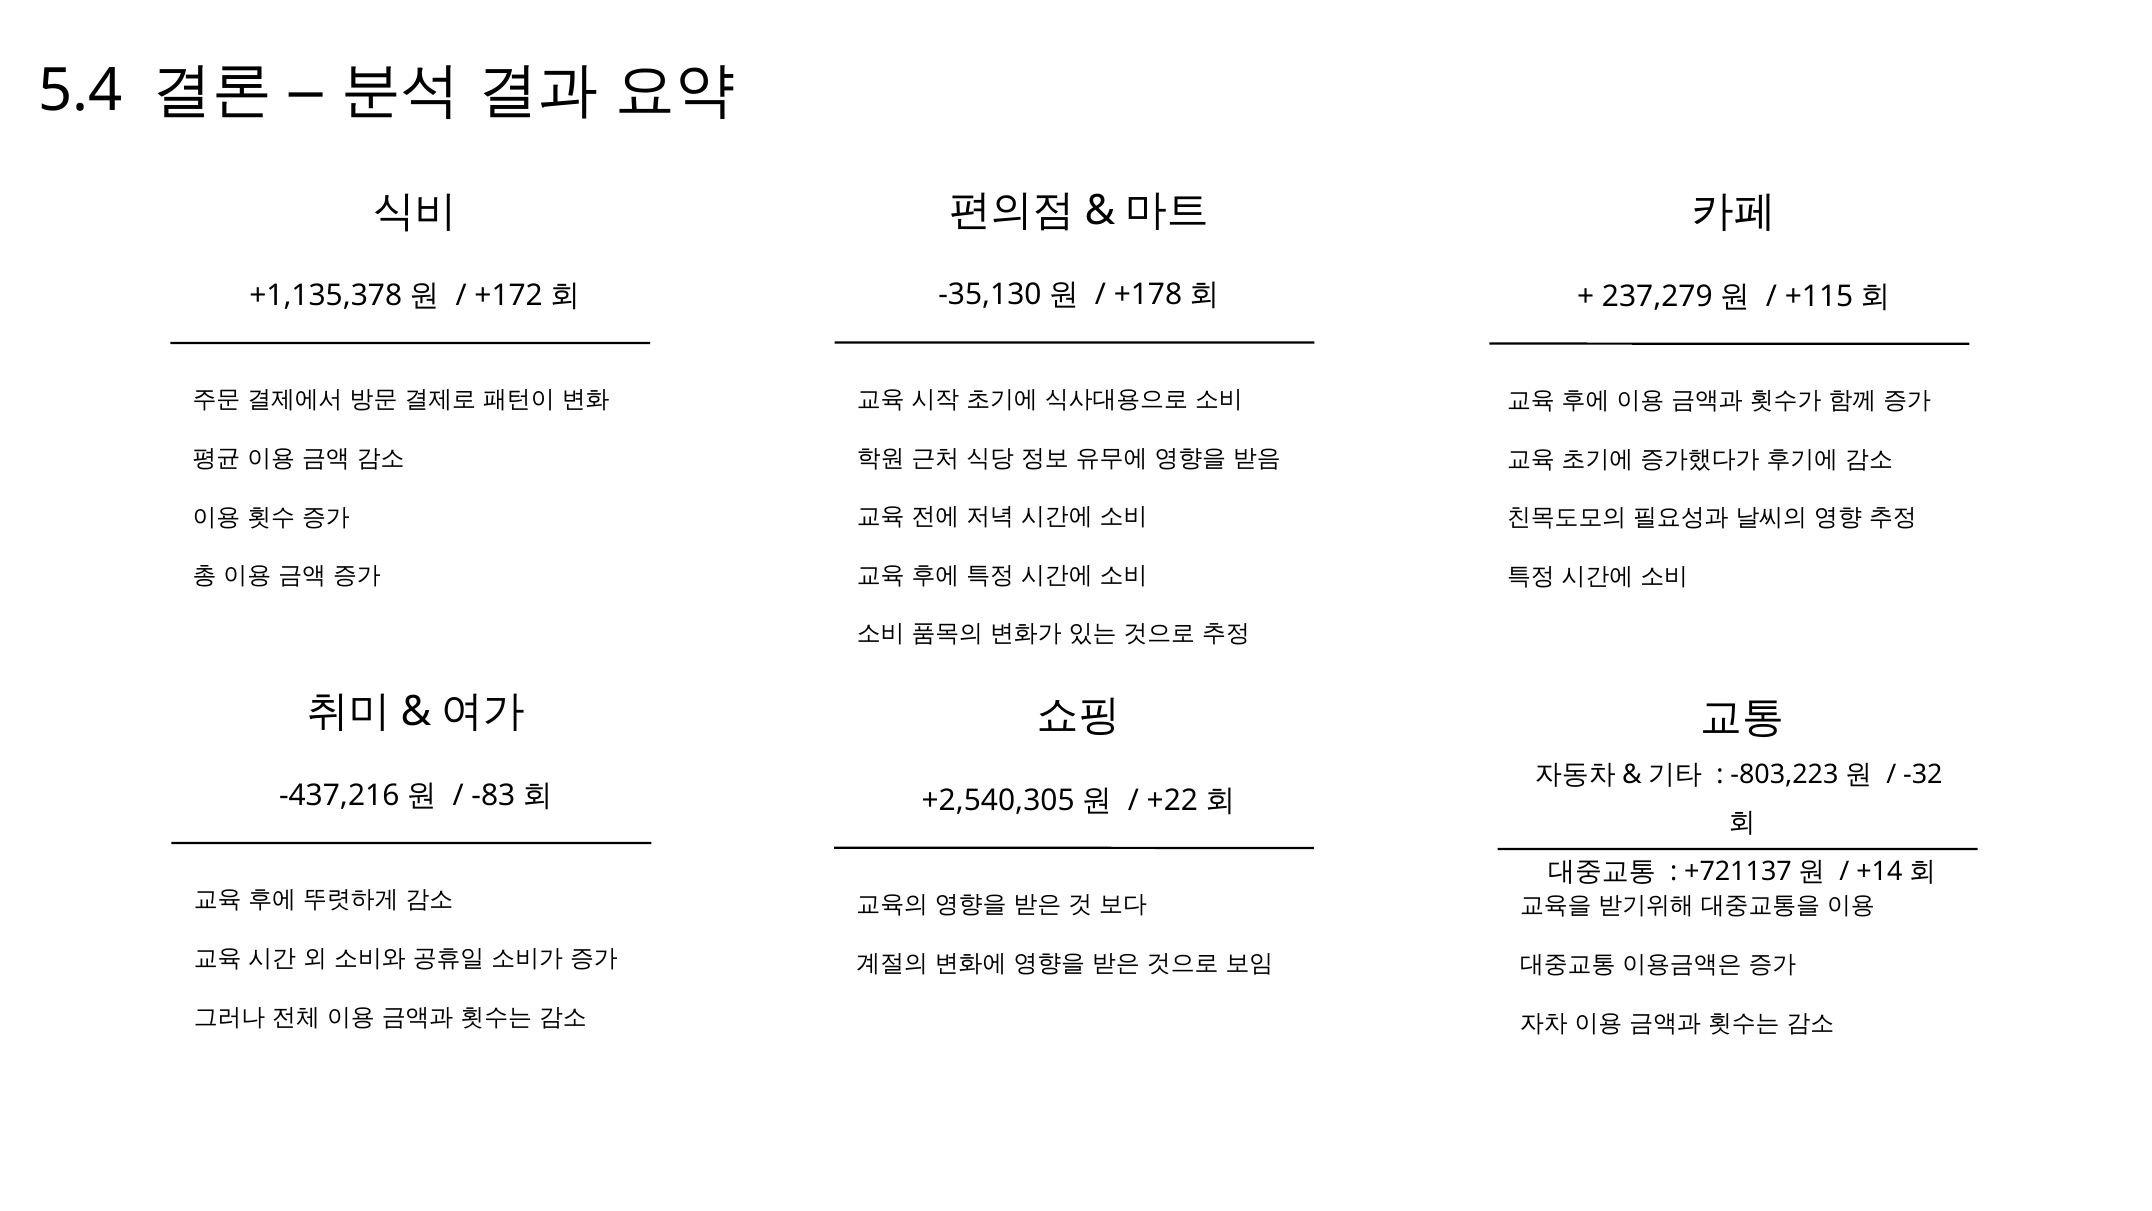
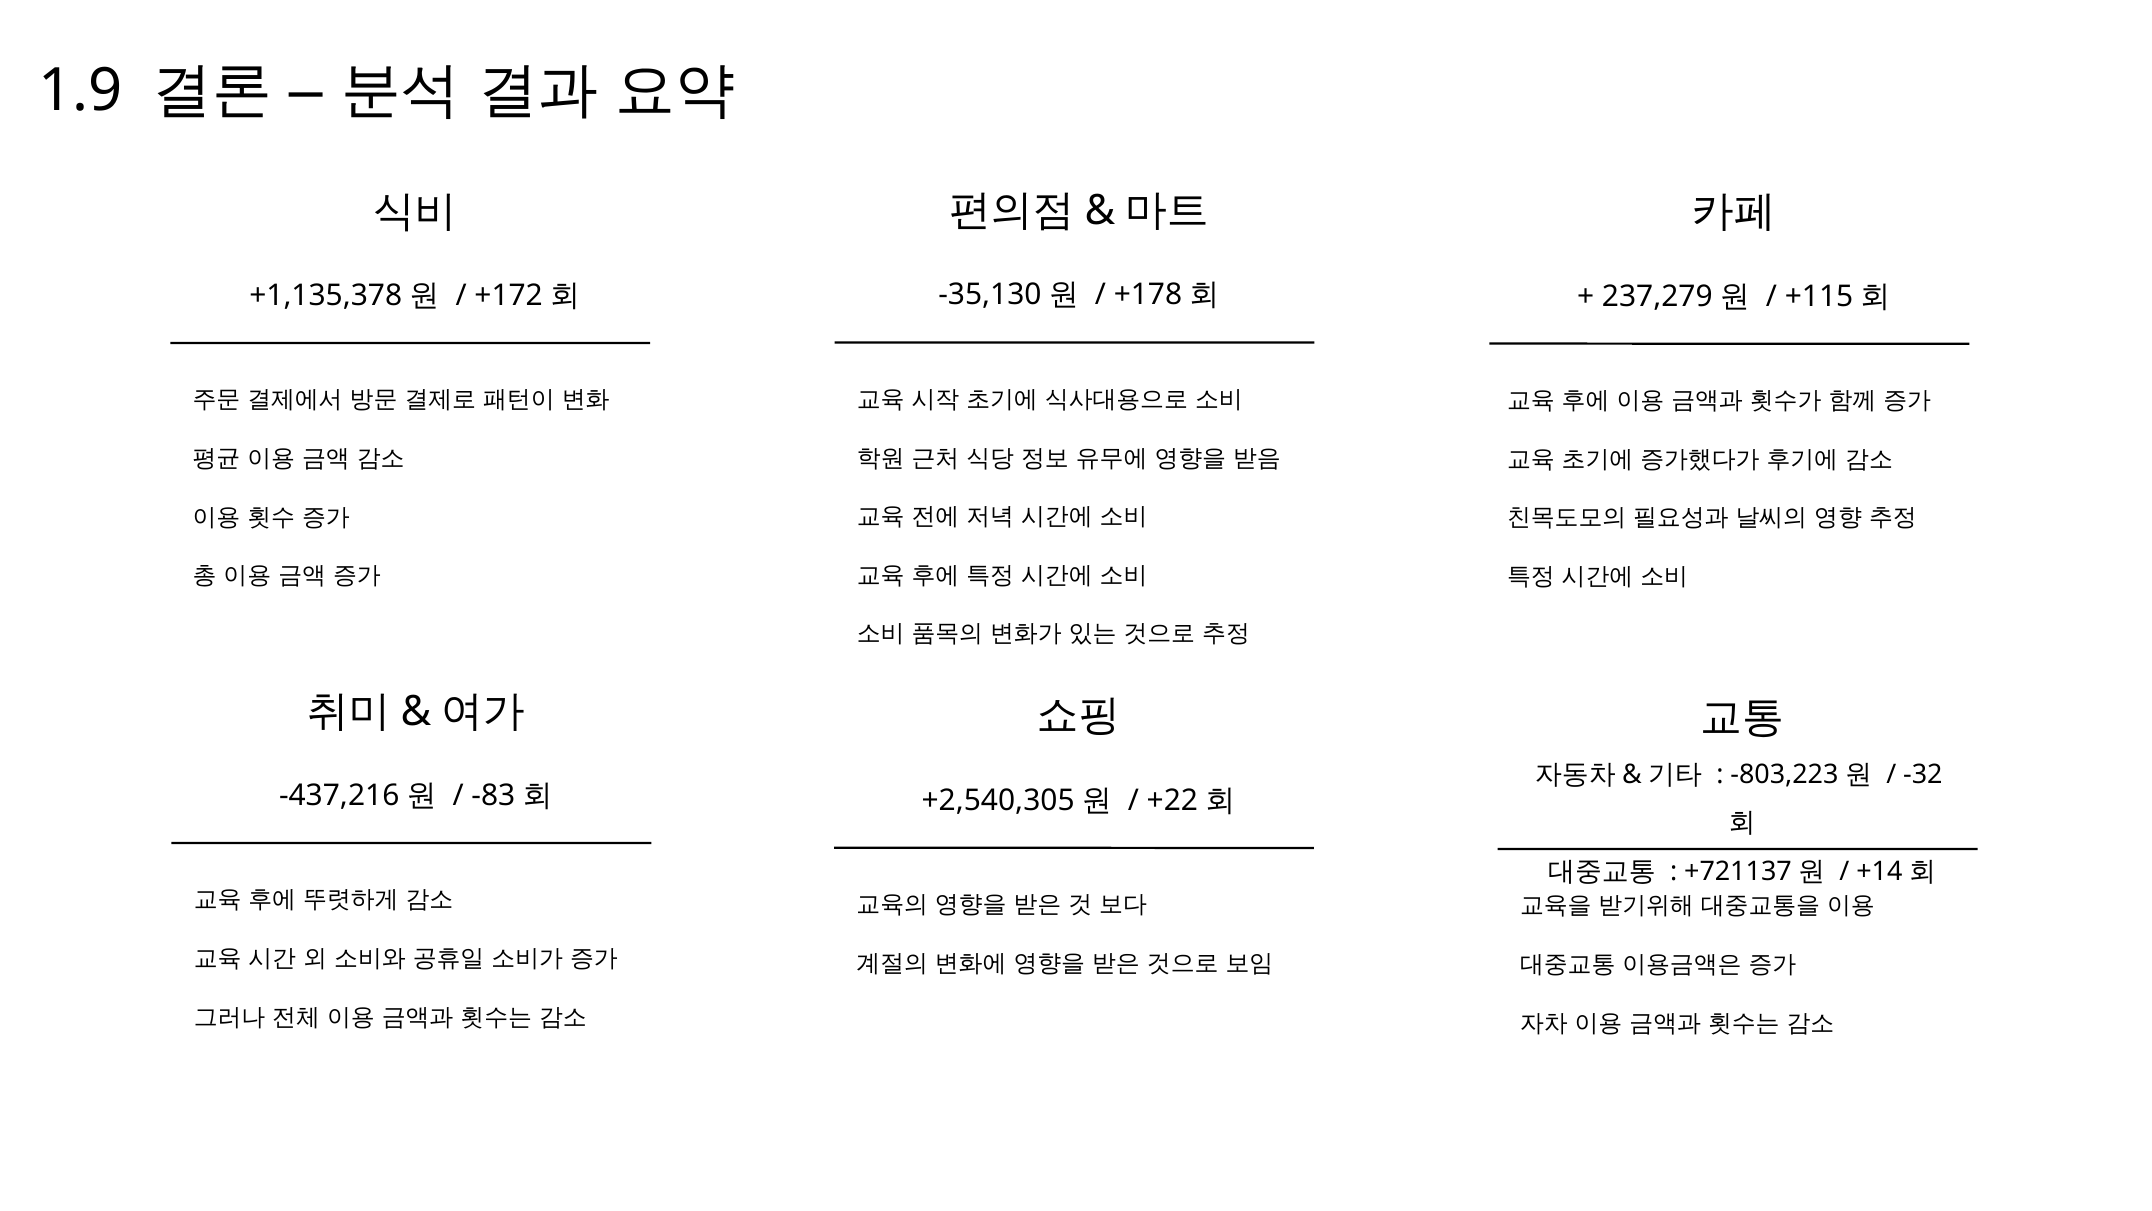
5.4: 5.4 -> 1.9
